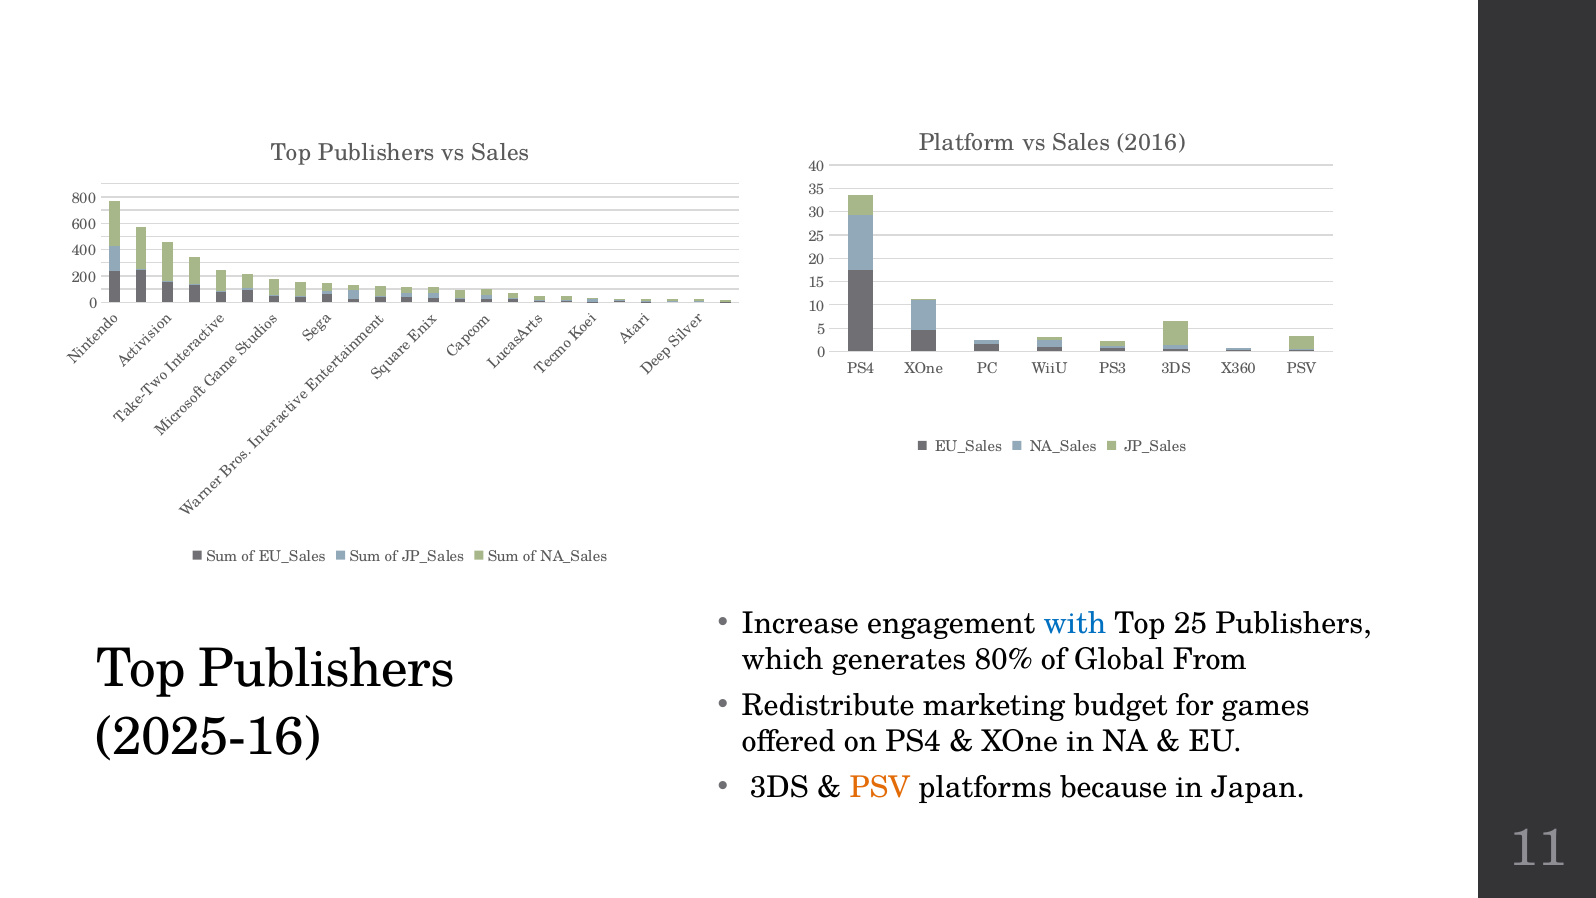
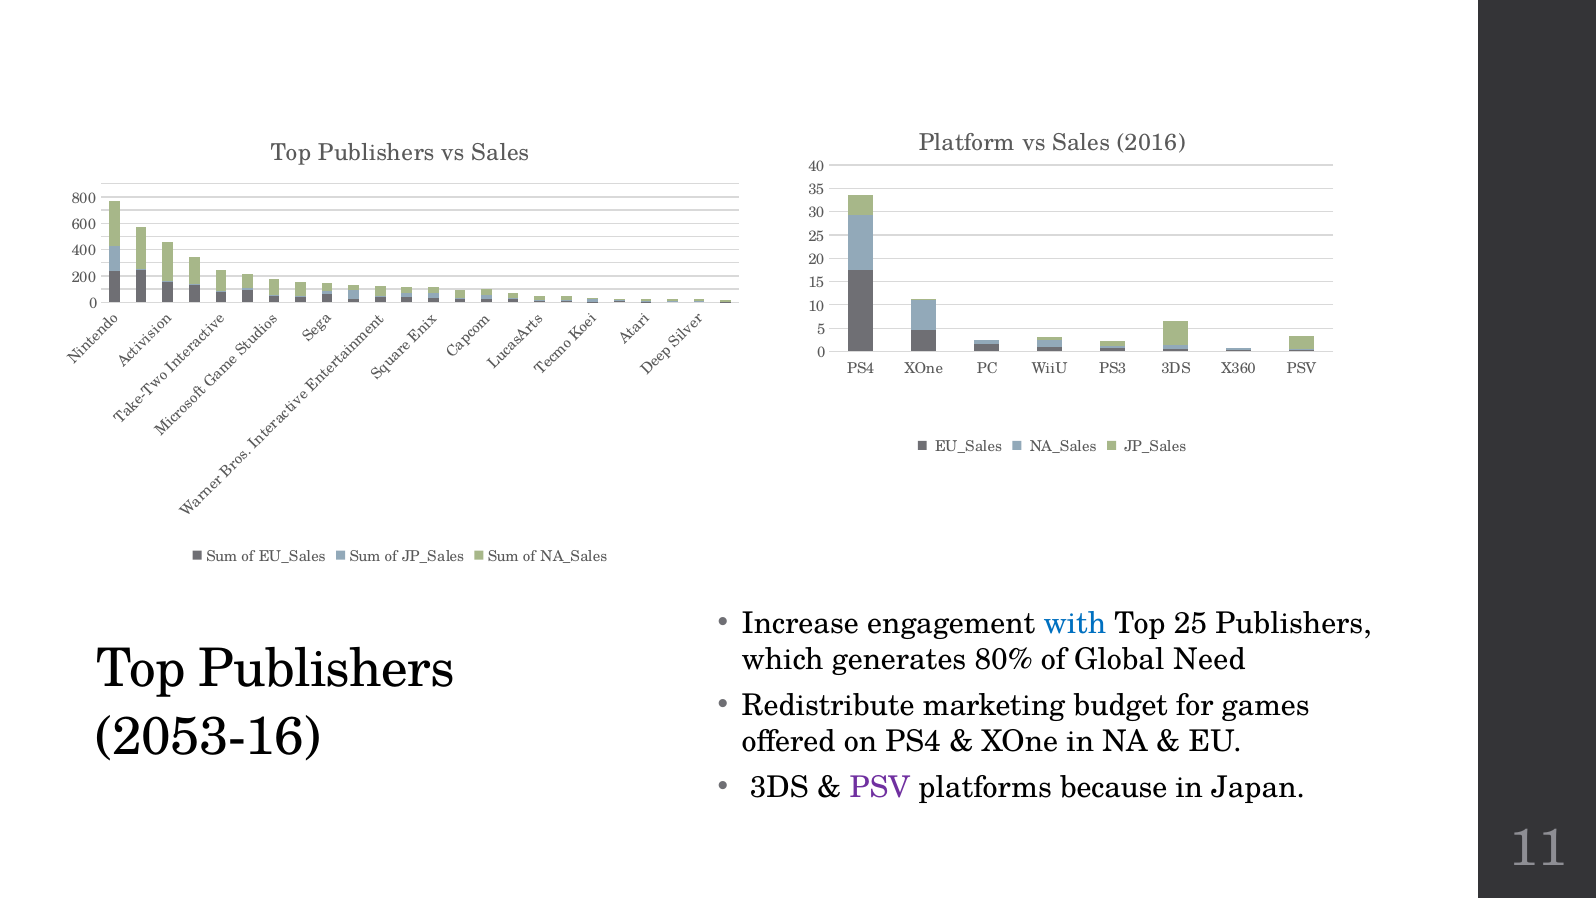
From: From -> Need
2025-16: 2025-16 -> 2053-16
PSV at (880, 787) colour: orange -> purple
